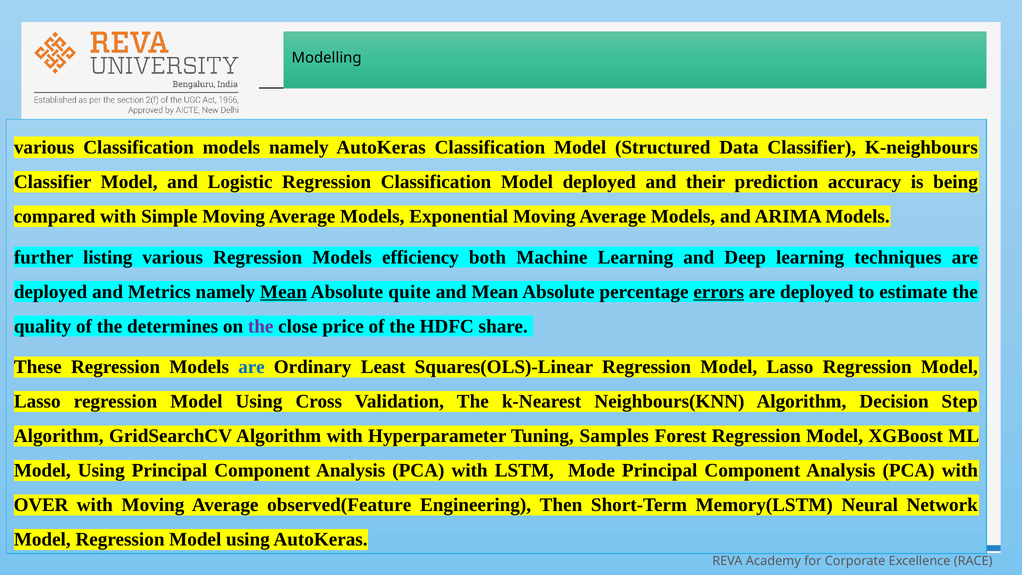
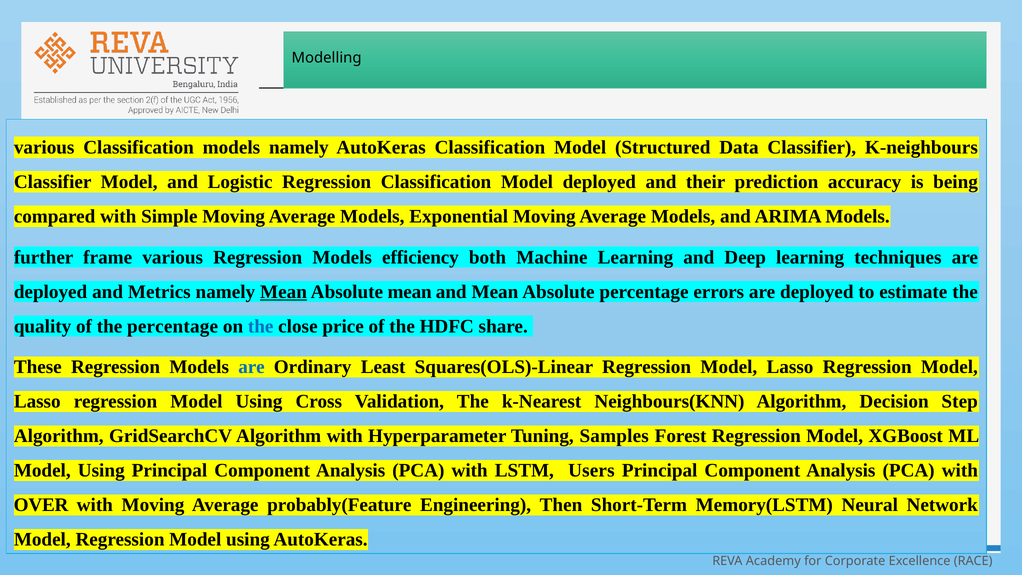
listing: listing -> frame
Absolute quite: quite -> mean
errors underline: present -> none
the determines: determines -> percentage
the at (261, 326) colour: purple -> blue
Mode: Mode -> Users
observed(Feature: observed(Feature -> probably(Feature
